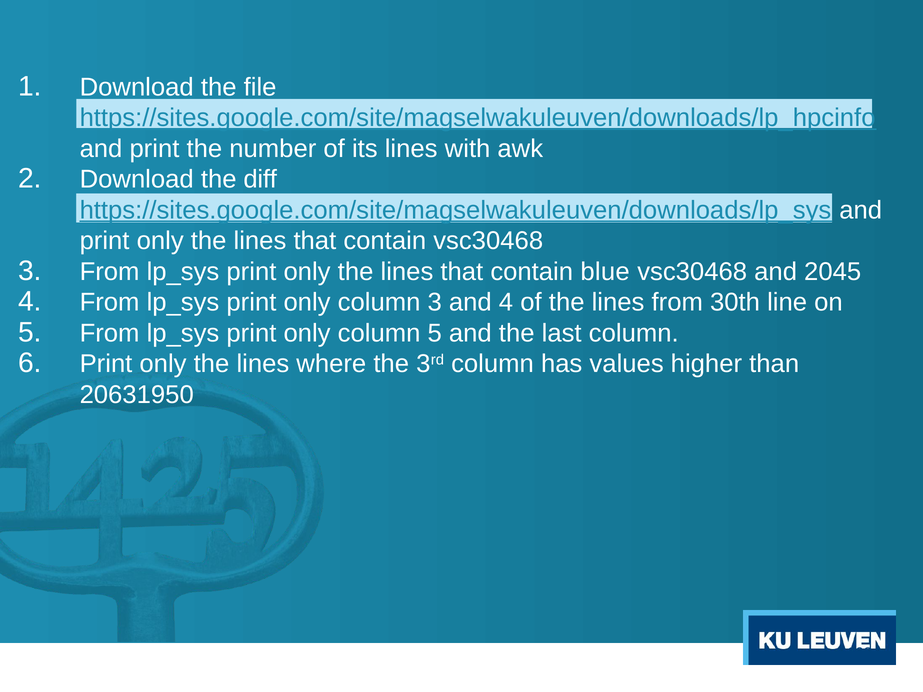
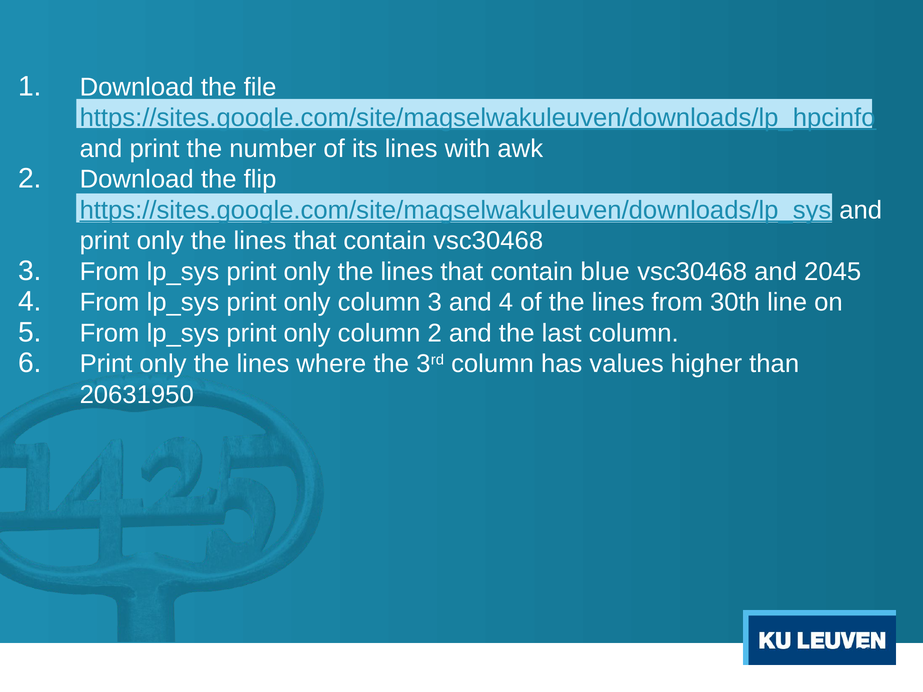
diff: diff -> flip
column 5: 5 -> 2
